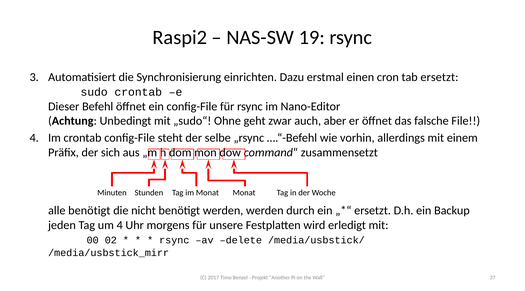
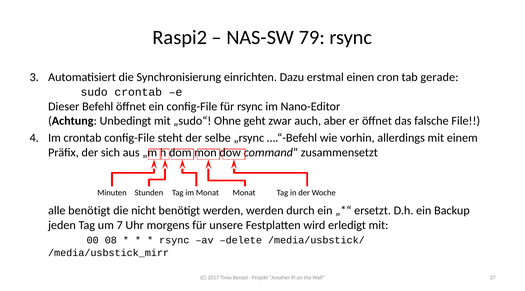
19: 19 -> 79
tab ersetzt: ersetzt -> gerade
um 4: 4 -> 7
02: 02 -> 08
